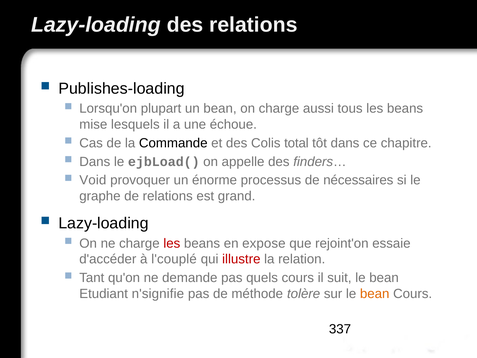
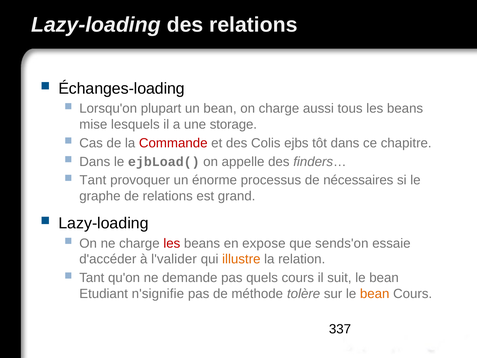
Publishes-loading: Publishes-loading -> Échanges-loading
échoue: échoue -> storage
Commande colour: black -> red
total: total -> ejbs
Void at (93, 180): Void -> Tant
rejoint'on: rejoint'on -> sends'on
l'couplé: l'couplé -> l'valider
illustre colour: red -> orange
